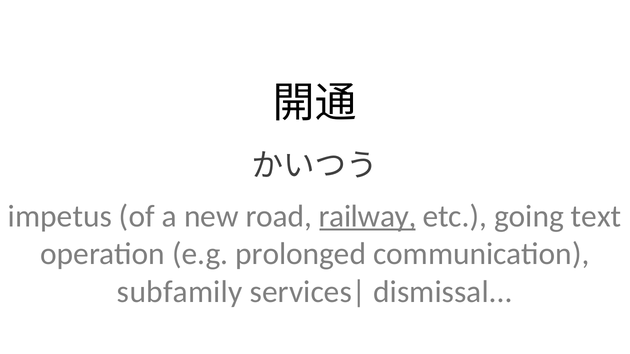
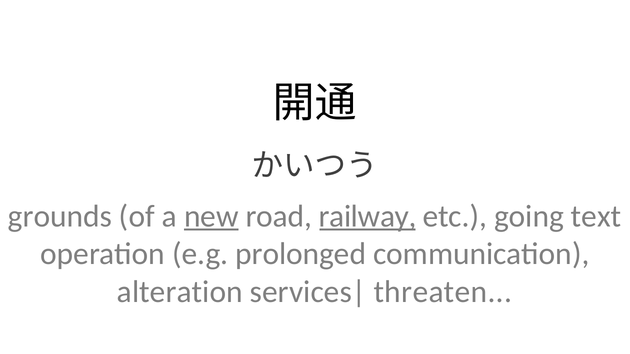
impetus: impetus -> grounds
new underline: none -> present
subfamily: subfamily -> alteration
dismissal: dismissal -> threaten
